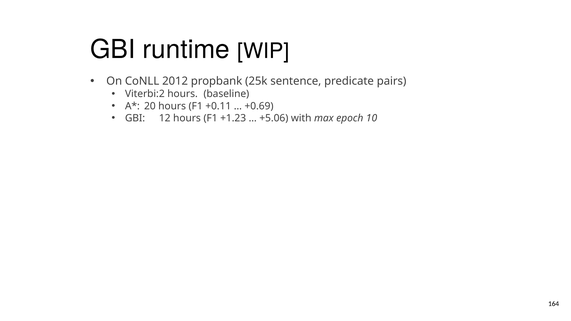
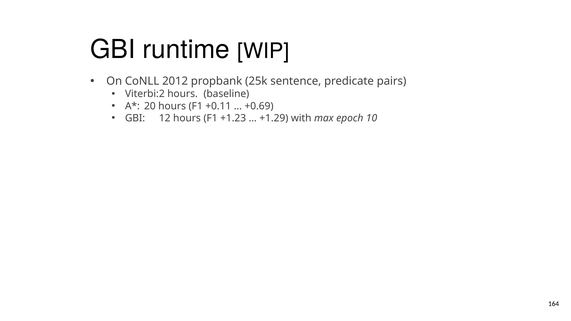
+5.06: +5.06 -> +1.29
